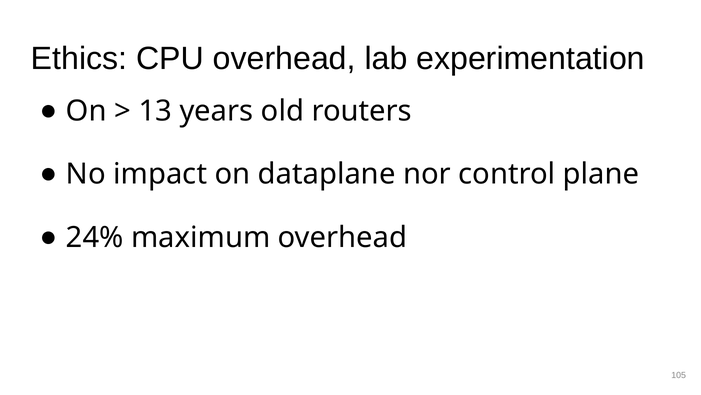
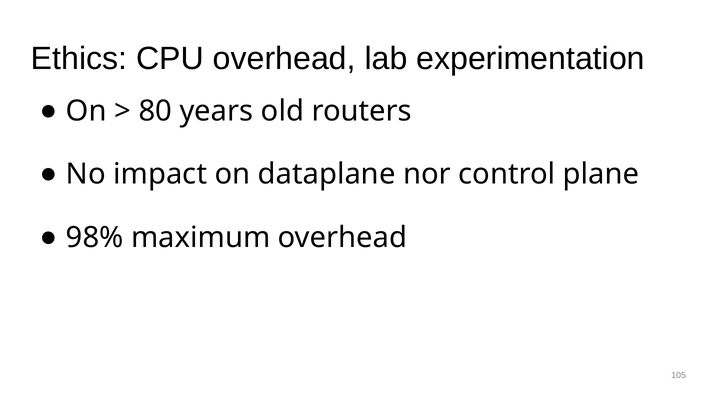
13: 13 -> 80
24%: 24% -> 98%
